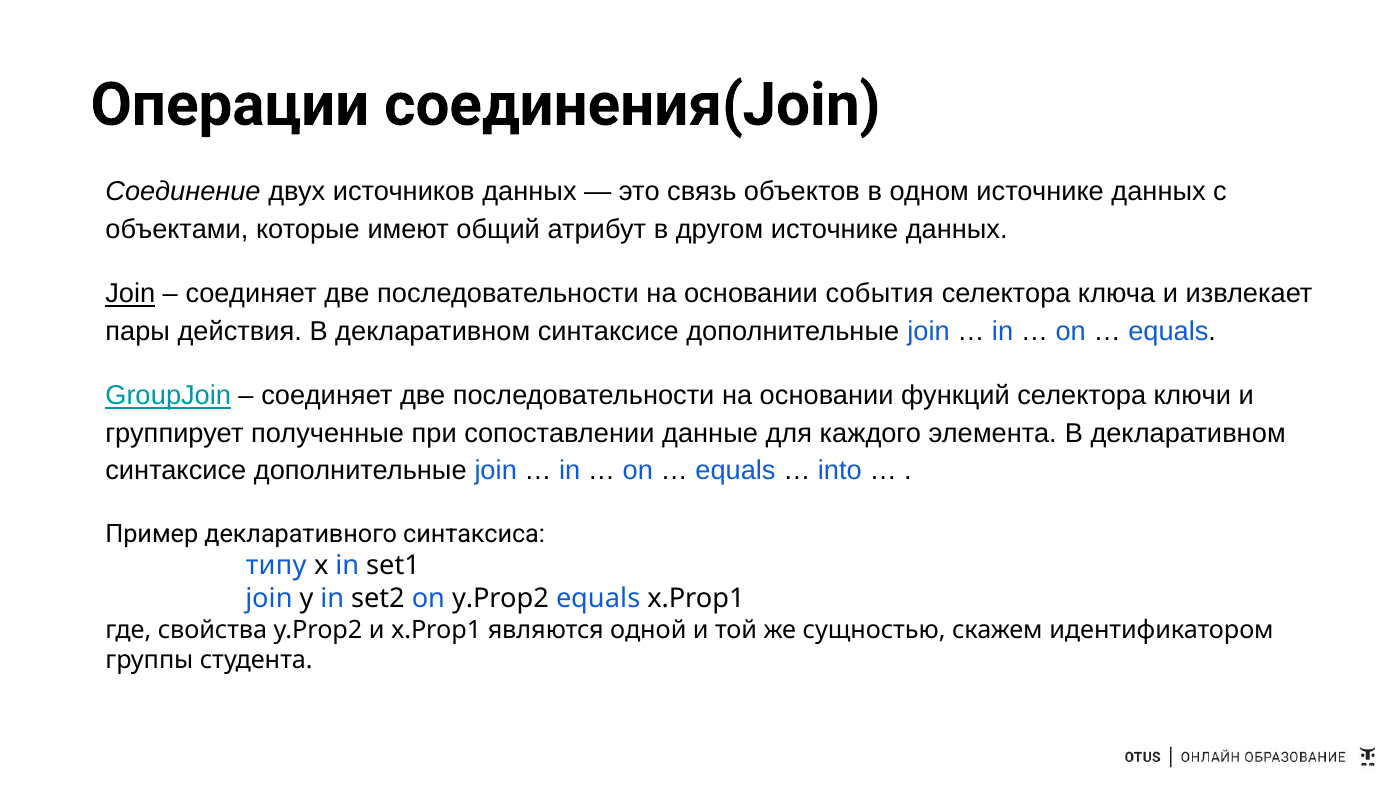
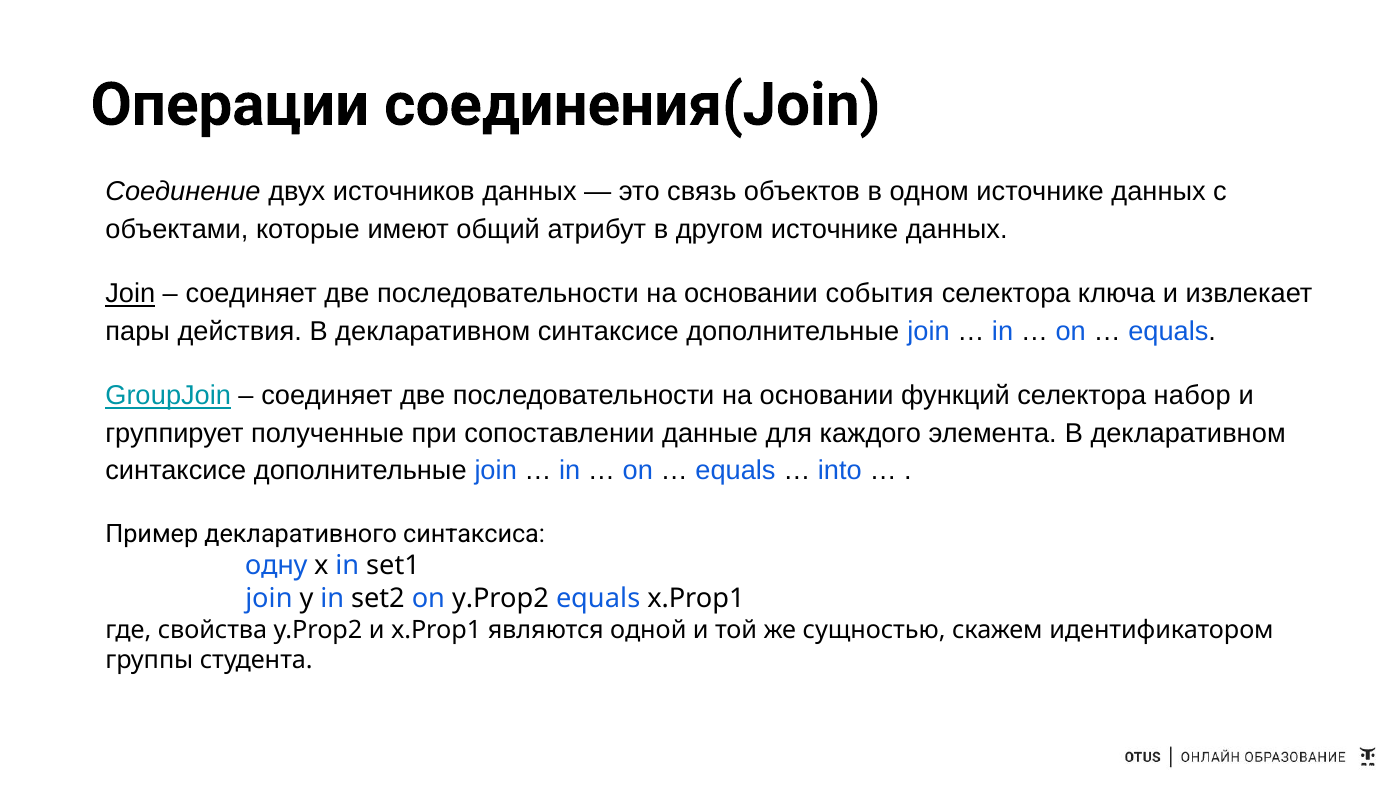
ключи: ключи -> набор
типу: типу -> одну
